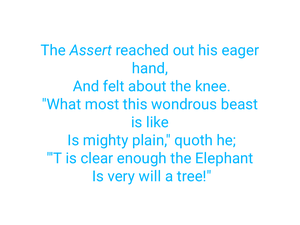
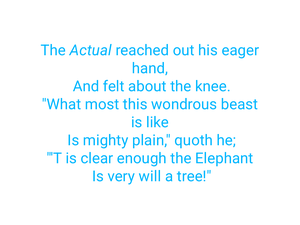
Assert: Assert -> Actual
